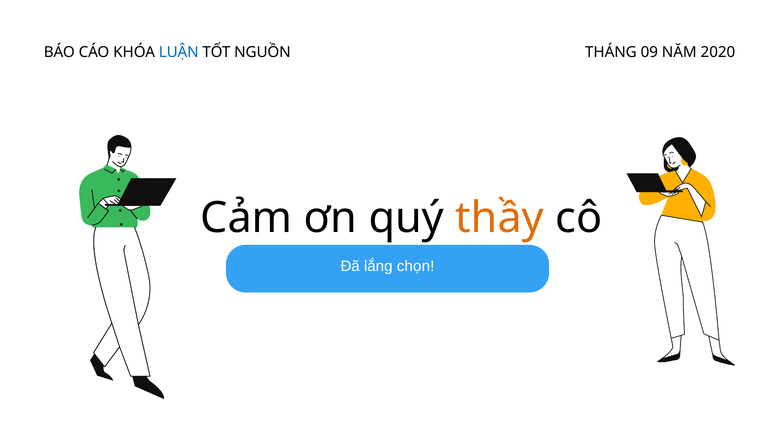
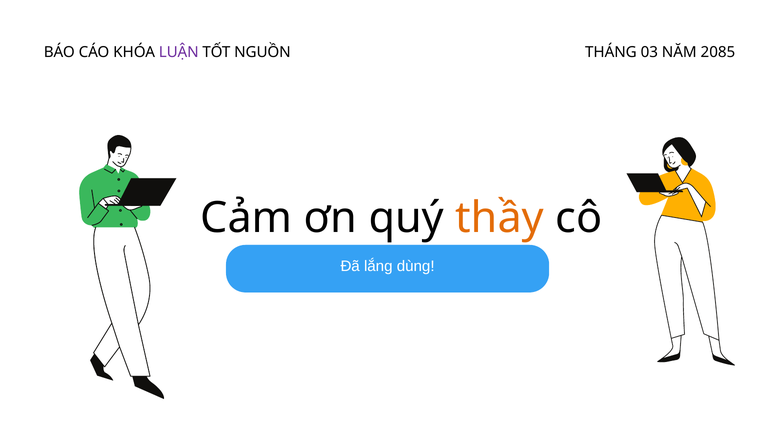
LUẬN colour: blue -> purple
09: 09 -> 03
2020: 2020 -> 2085
chọn: chọn -> dùng
